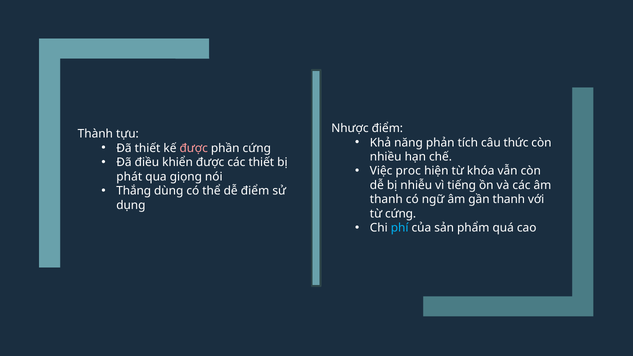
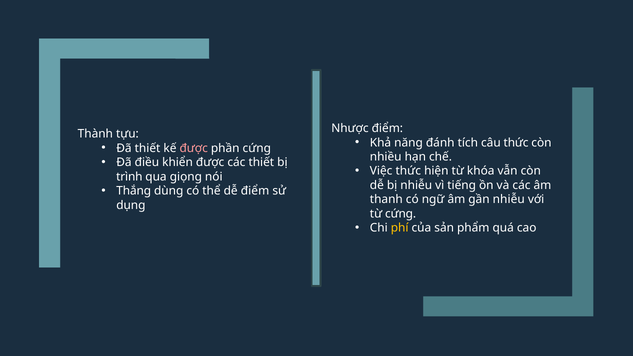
phản: phản -> đánh
Việc proc: proc -> thức
phát: phát -> trình
gần thanh: thanh -> nhiễu
phí colour: light blue -> yellow
